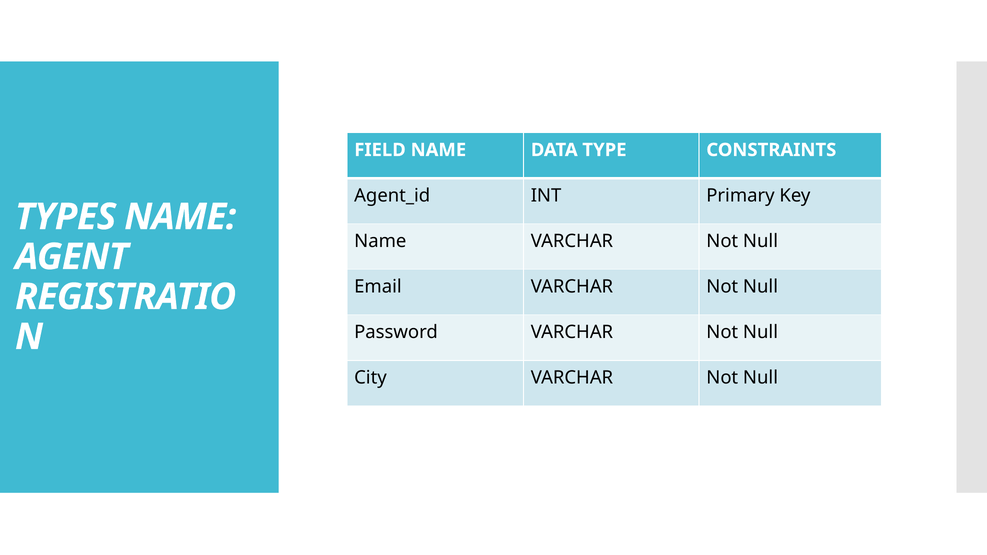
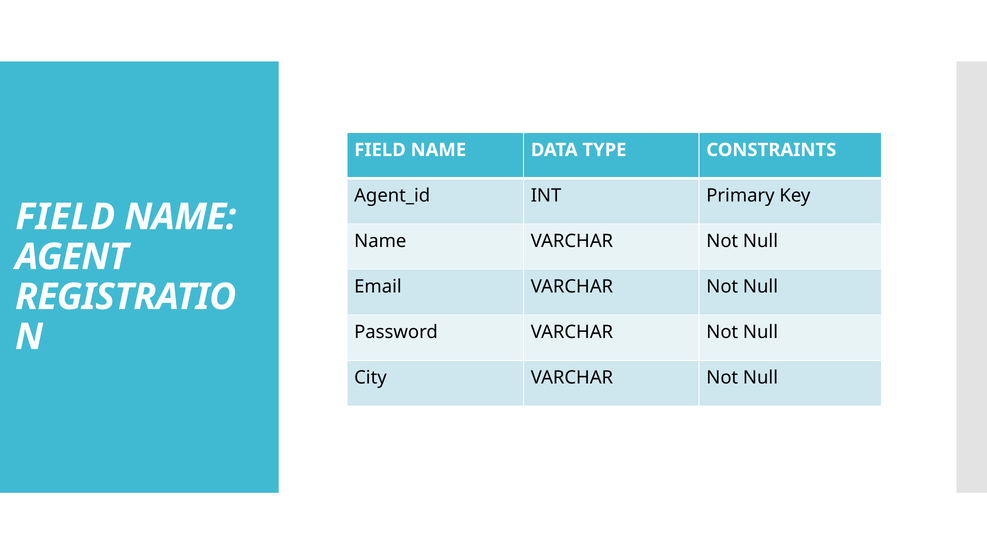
TYPES at (66, 217): TYPES -> FIELD
